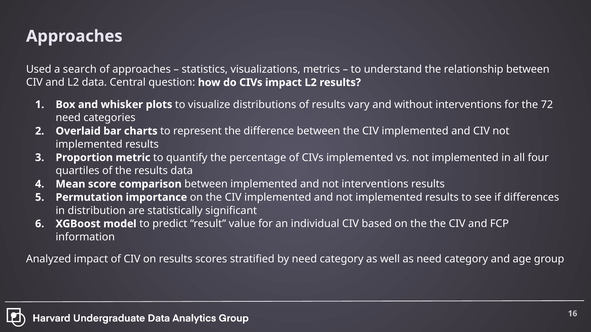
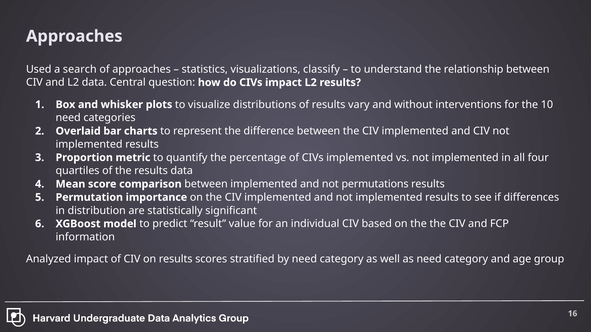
metrics: metrics -> classify
72: 72 -> 10
not interventions: interventions -> permutations
